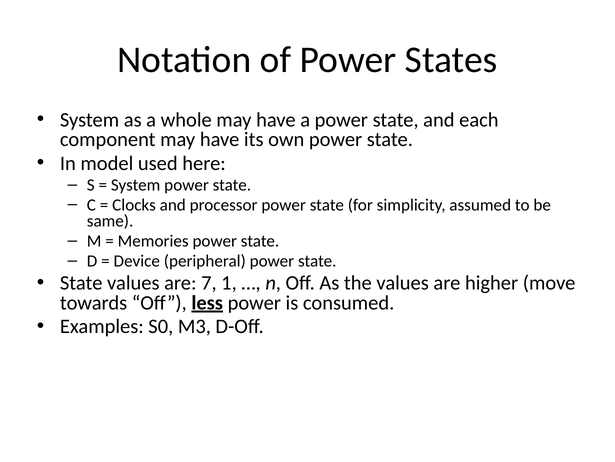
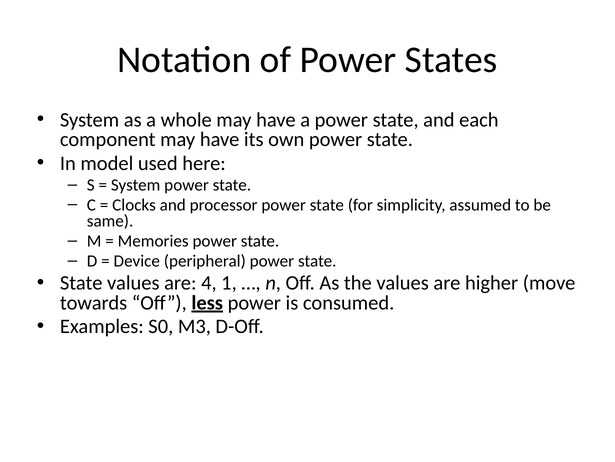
7: 7 -> 4
